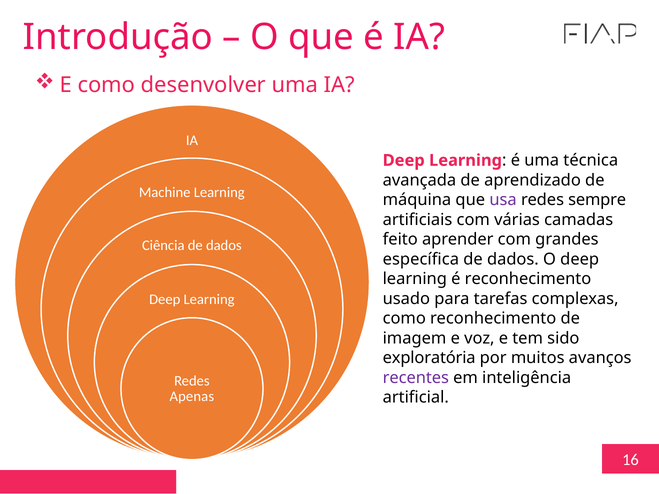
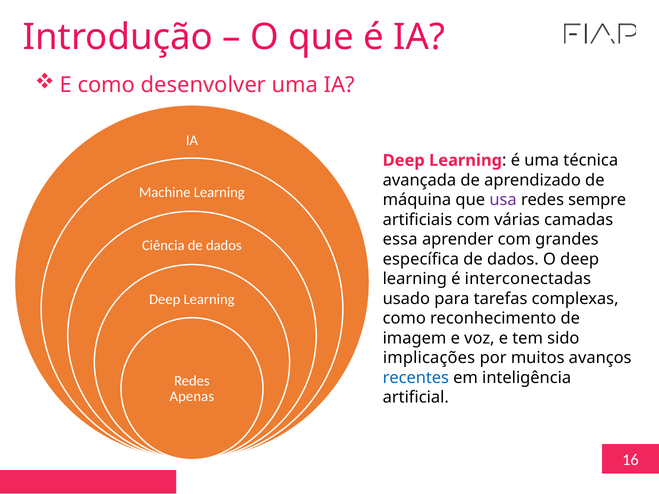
feito: feito -> essa
é reconhecimento: reconhecimento -> interconectadas
exploratória: exploratória -> implicações
recentes colour: purple -> blue
